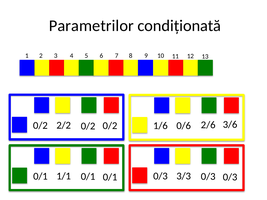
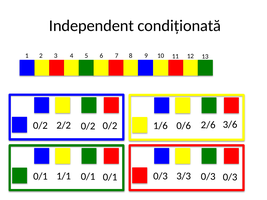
Parametrilor: Parametrilor -> Independent
